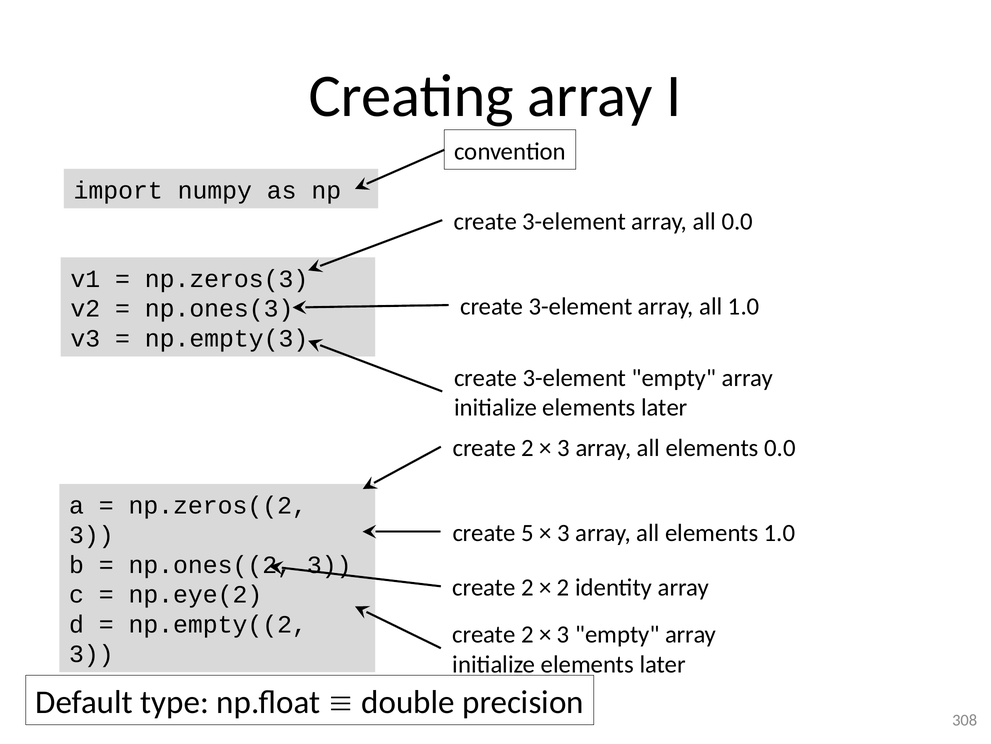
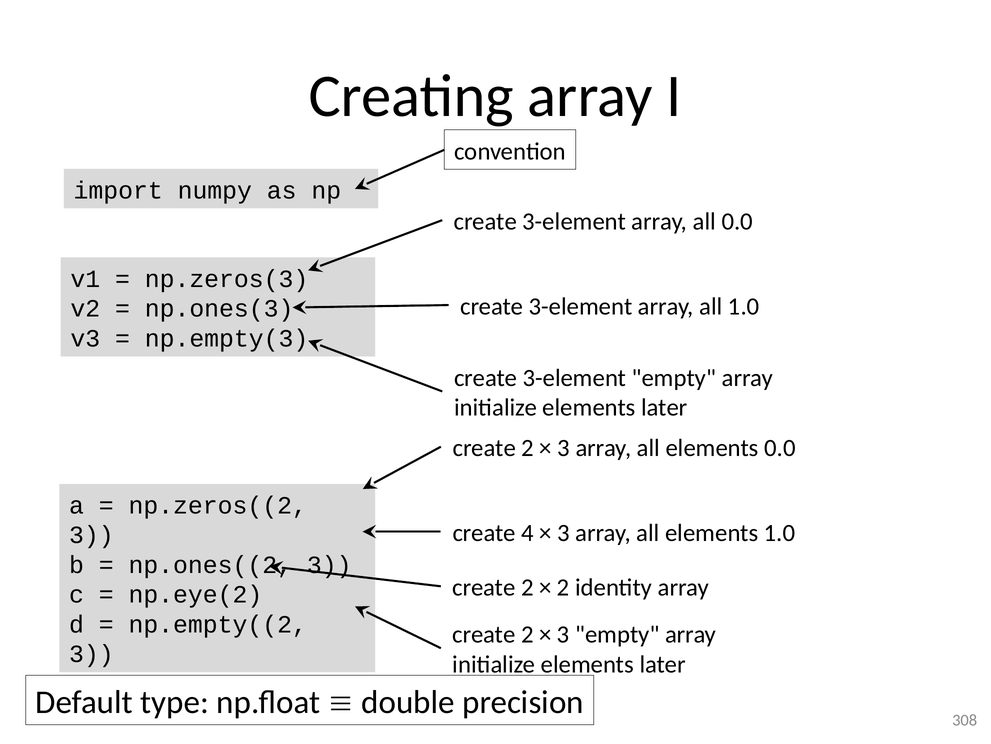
5: 5 -> 4
